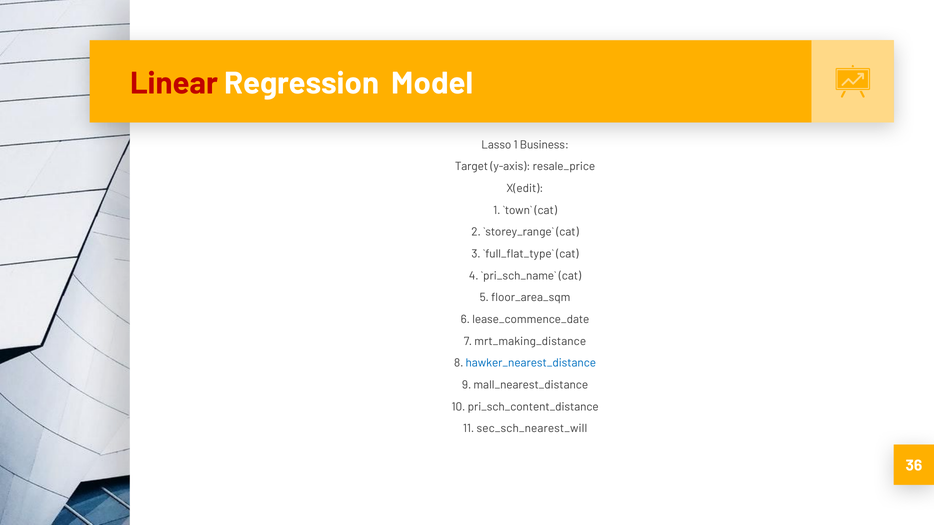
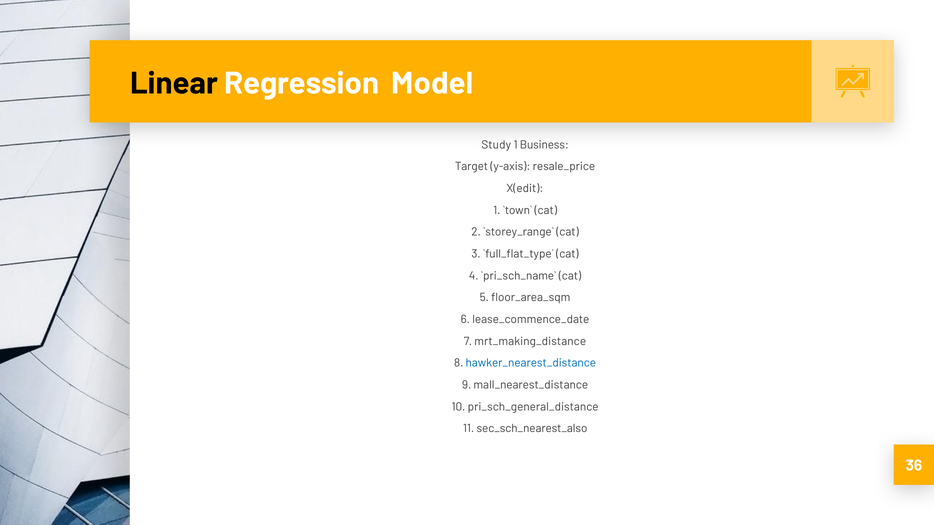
Linear colour: red -> black
Lasso: Lasso -> Study
pri_sch_content_distance: pri_sch_content_distance -> pri_sch_general_distance
sec_sch_nearest_will: sec_sch_nearest_will -> sec_sch_nearest_also
